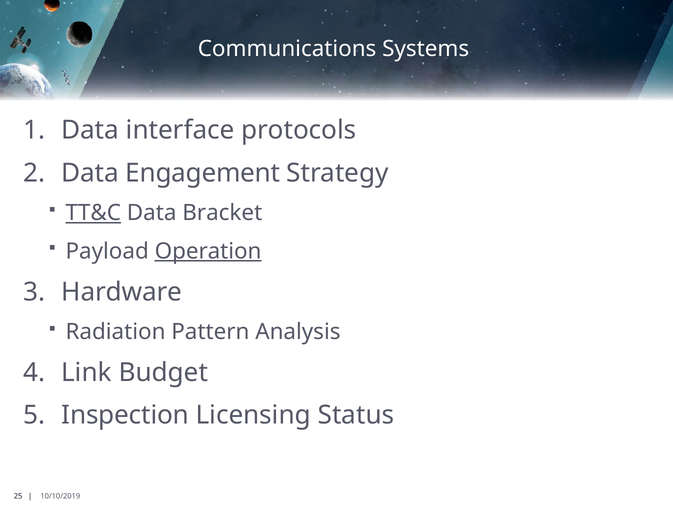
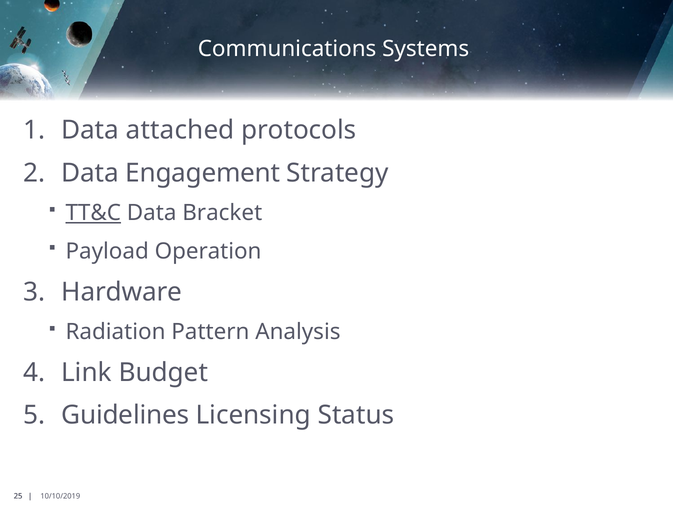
interface: interface -> attached
Operation underline: present -> none
Inspection: Inspection -> Guidelines
